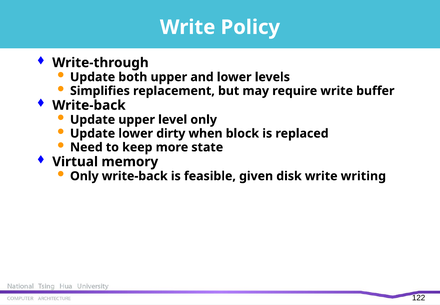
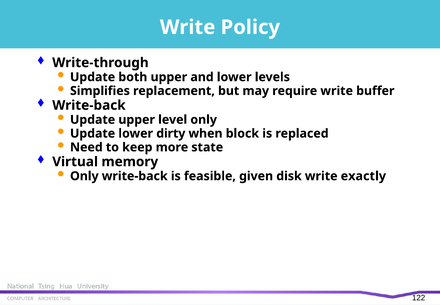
writing: writing -> exactly
